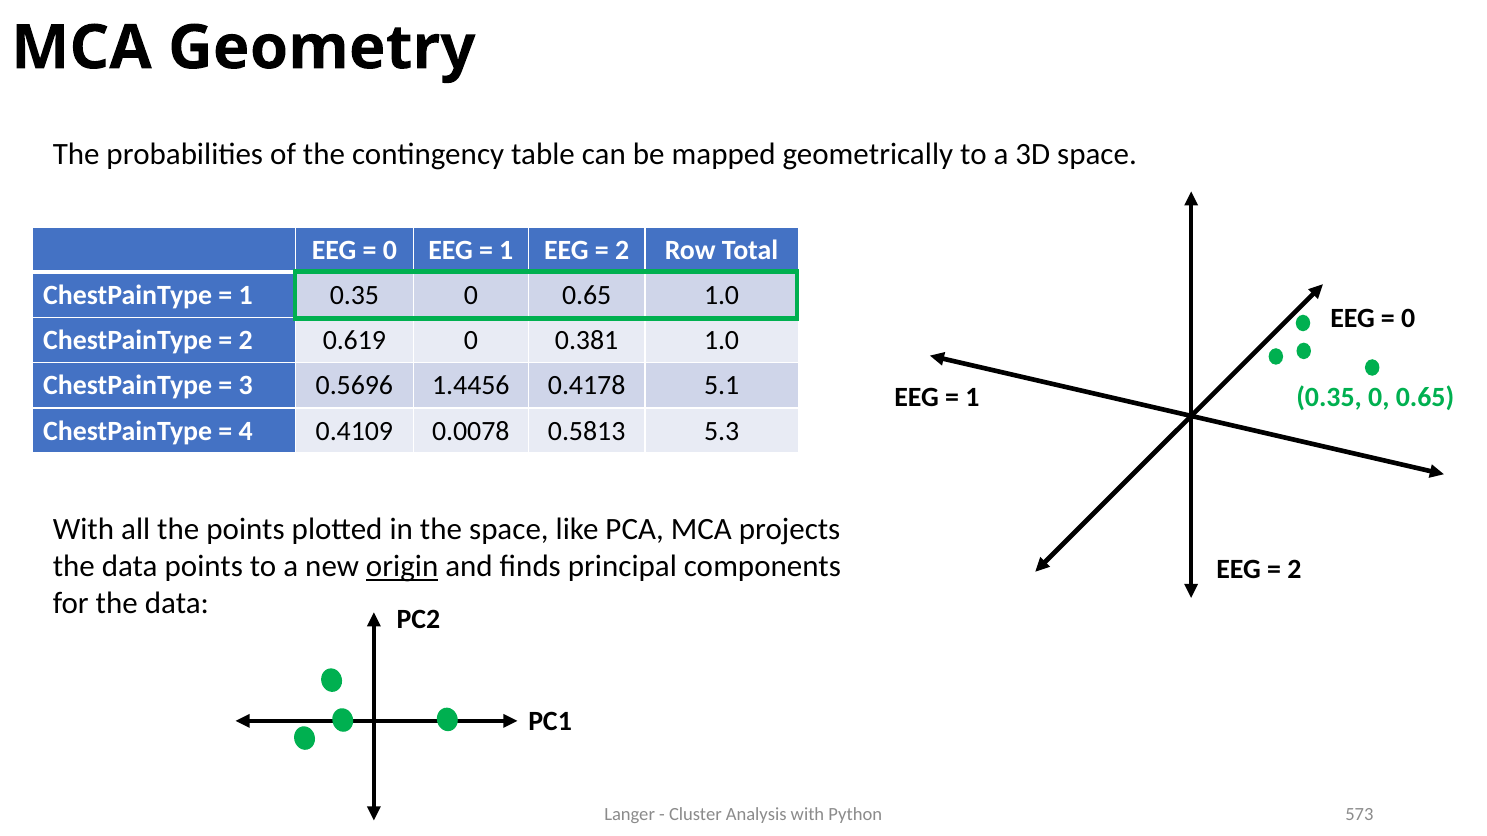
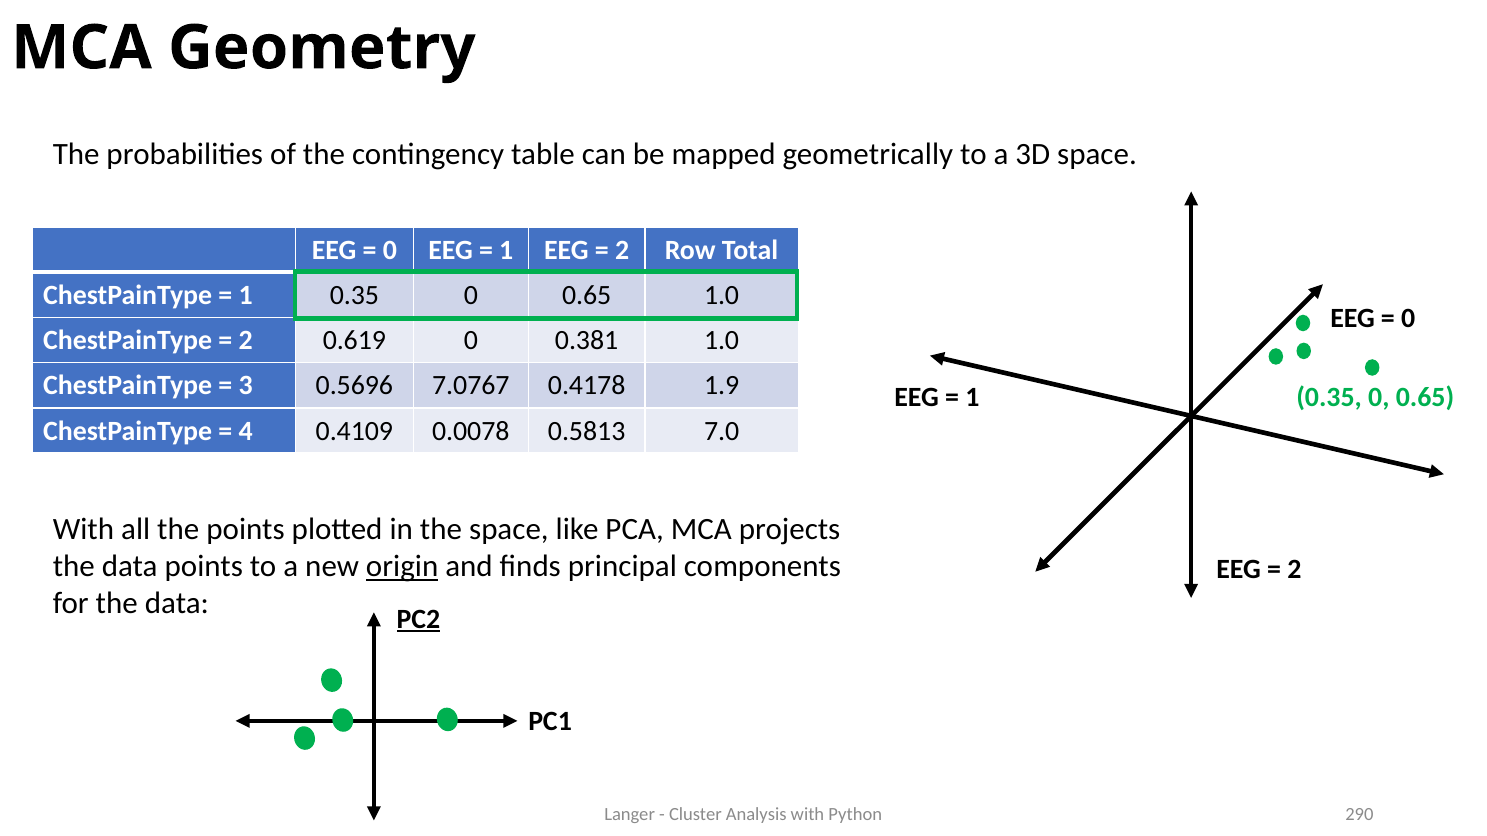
1.4456: 1.4456 -> 7.0767
5.1: 5.1 -> 1.9
5.3: 5.3 -> 7.0
PC2 underline: none -> present
573: 573 -> 290
